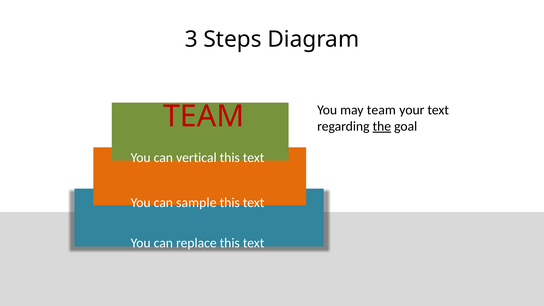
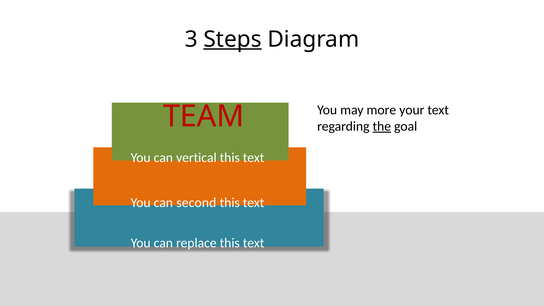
Steps underline: none -> present
may team: team -> more
sample: sample -> second
